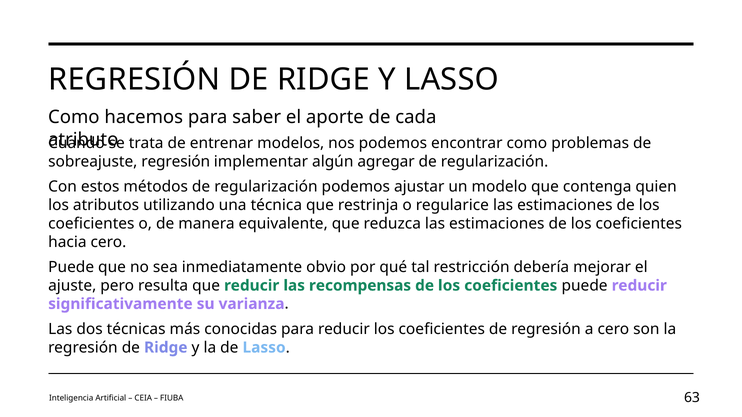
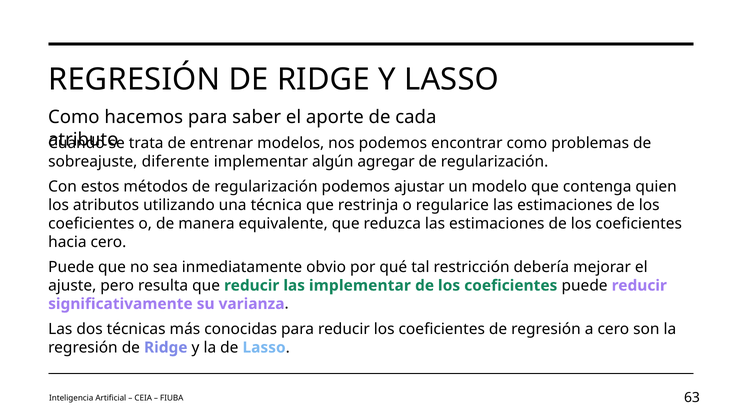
sobreajuste regresión: regresión -> diferente
las recompensas: recompensas -> implementar
